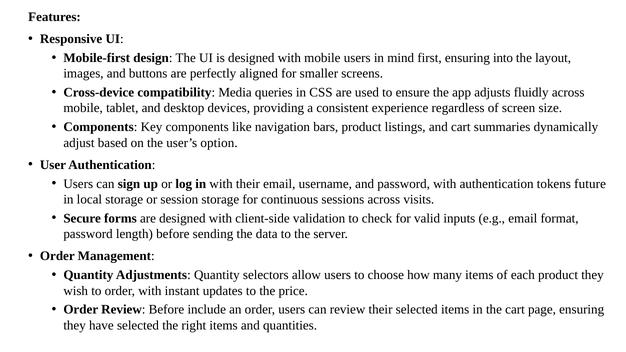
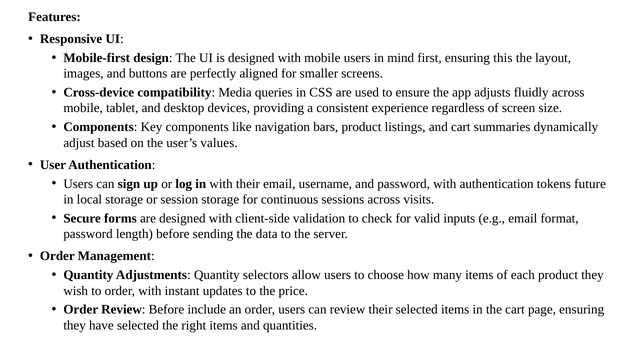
into: into -> this
option: option -> values
